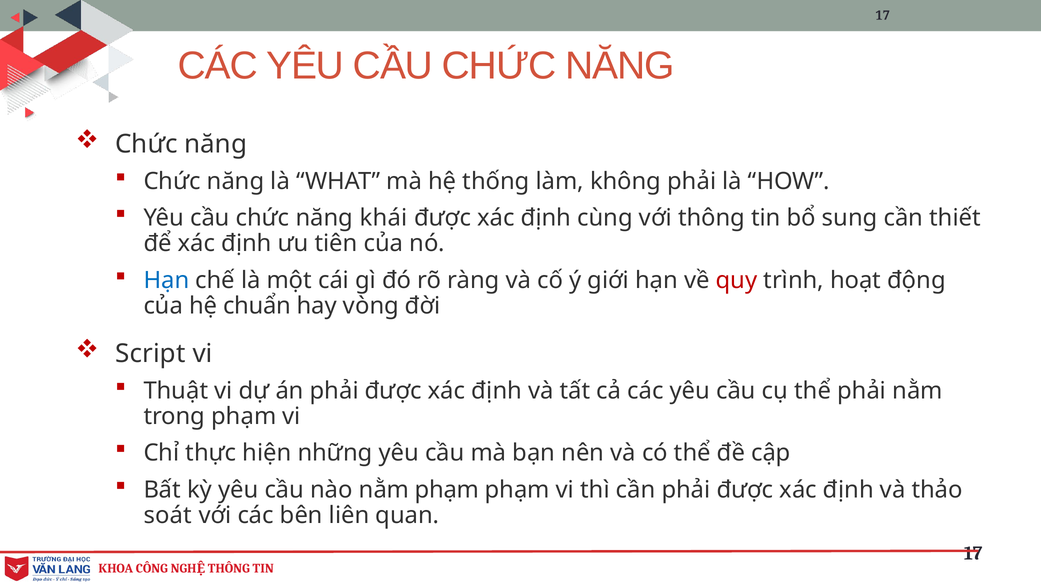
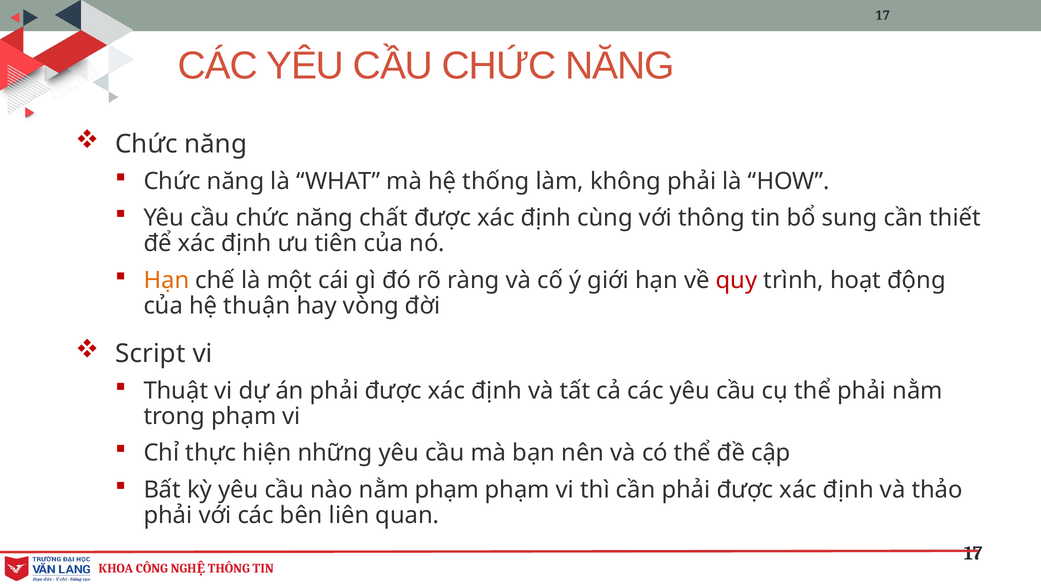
khái: khái -> chất
Hạn at (166, 280) colour: blue -> orange
chuẩn: chuẩn -> thuận
soát at (168, 516): soát -> phải
